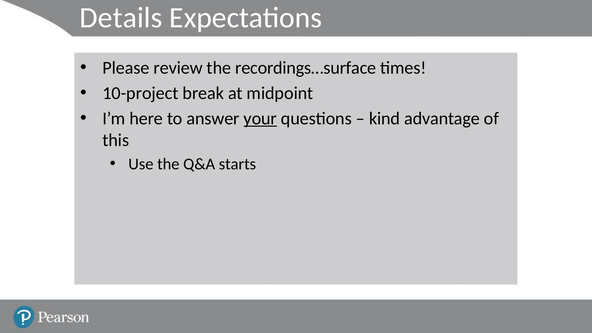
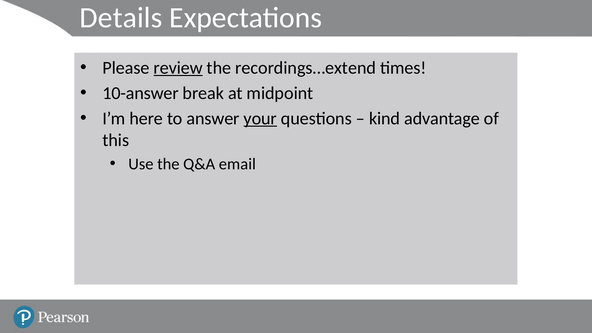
review underline: none -> present
recordings…surface: recordings…surface -> recordings…extend
10-project: 10-project -> 10-answer
starts: starts -> email
